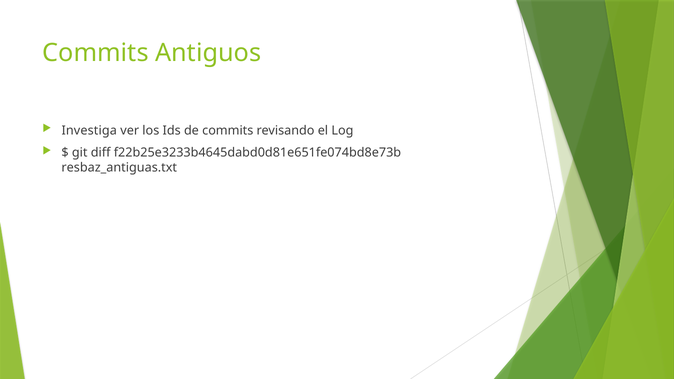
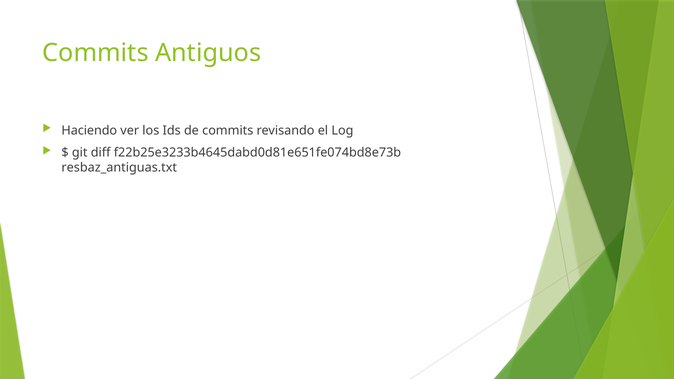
Investiga: Investiga -> Haciendo
